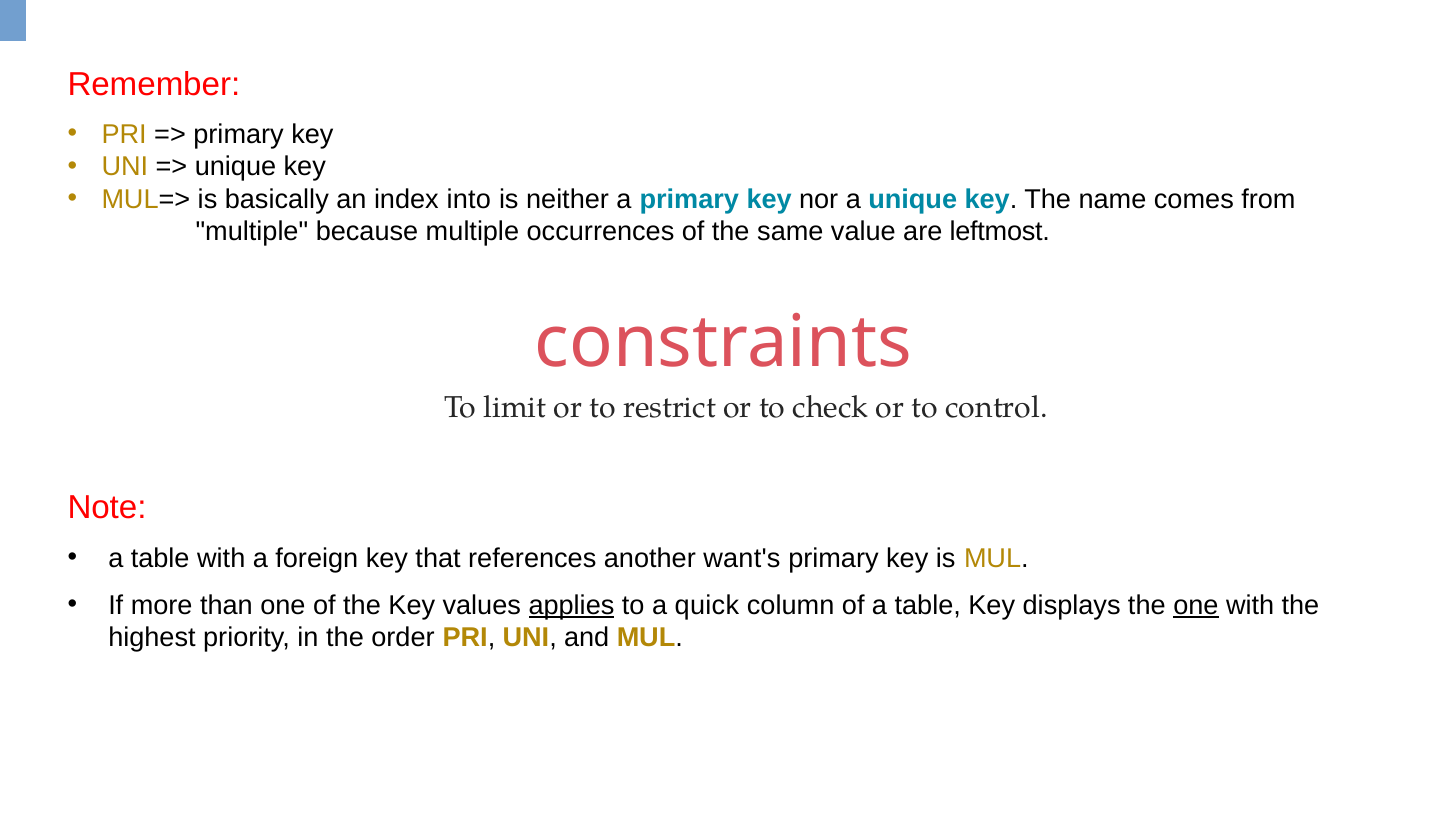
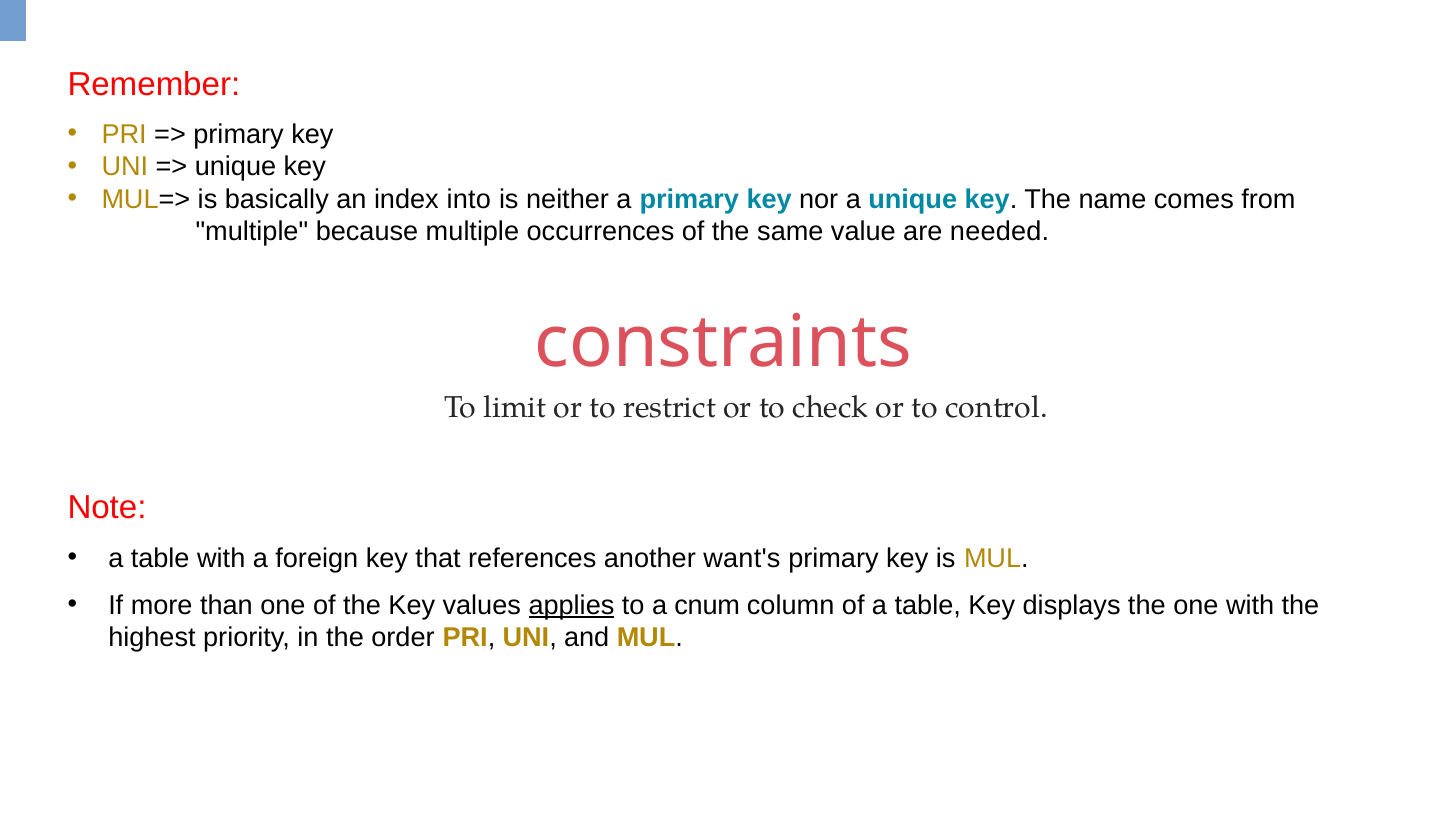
leftmost: leftmost -> needed
quick: quick -> cnum
one at (1196, 605) underline: present -> none
